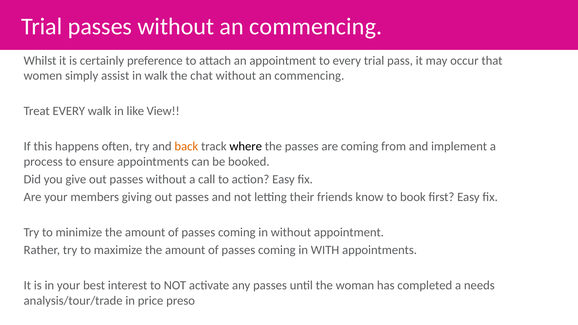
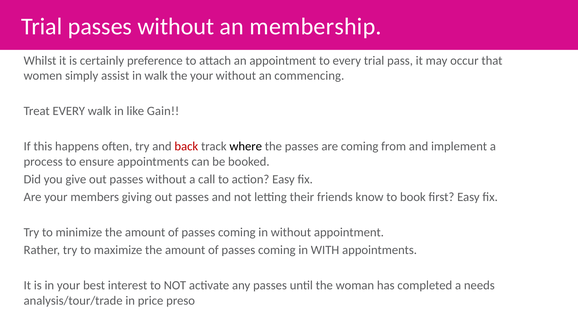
passes without an commencing: commencing -> membership
the chat: chat -> your
View: View -> Gain
back colour: orange -> red
